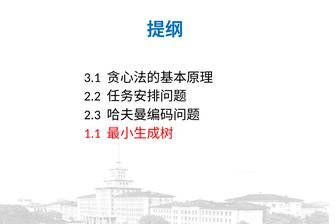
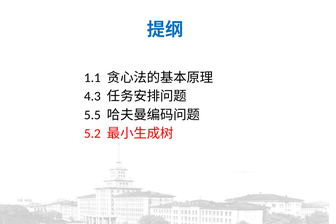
3.1: 3.1 -> 1.1
2.2: 2.2 -> 4.3
2.3: 2.3 -> 5.5
1.1: 1.1 -> 5.2
